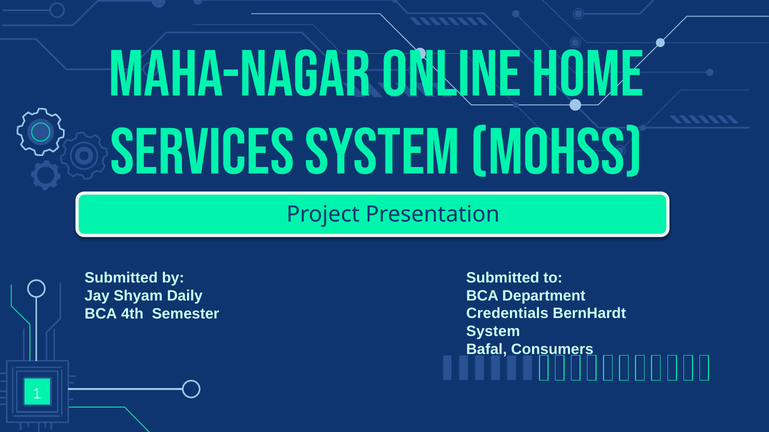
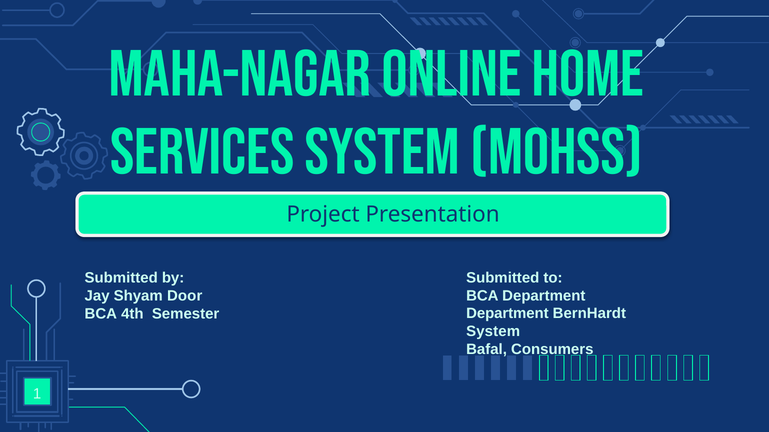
Daily: Daily -> Door
Credentials at (507, 314): Credentials -> Department
